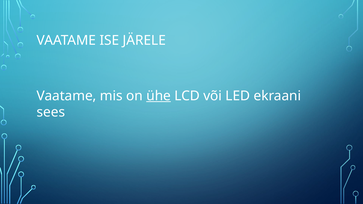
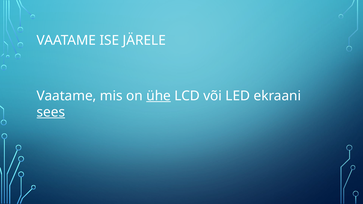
sees underline: none -> present
